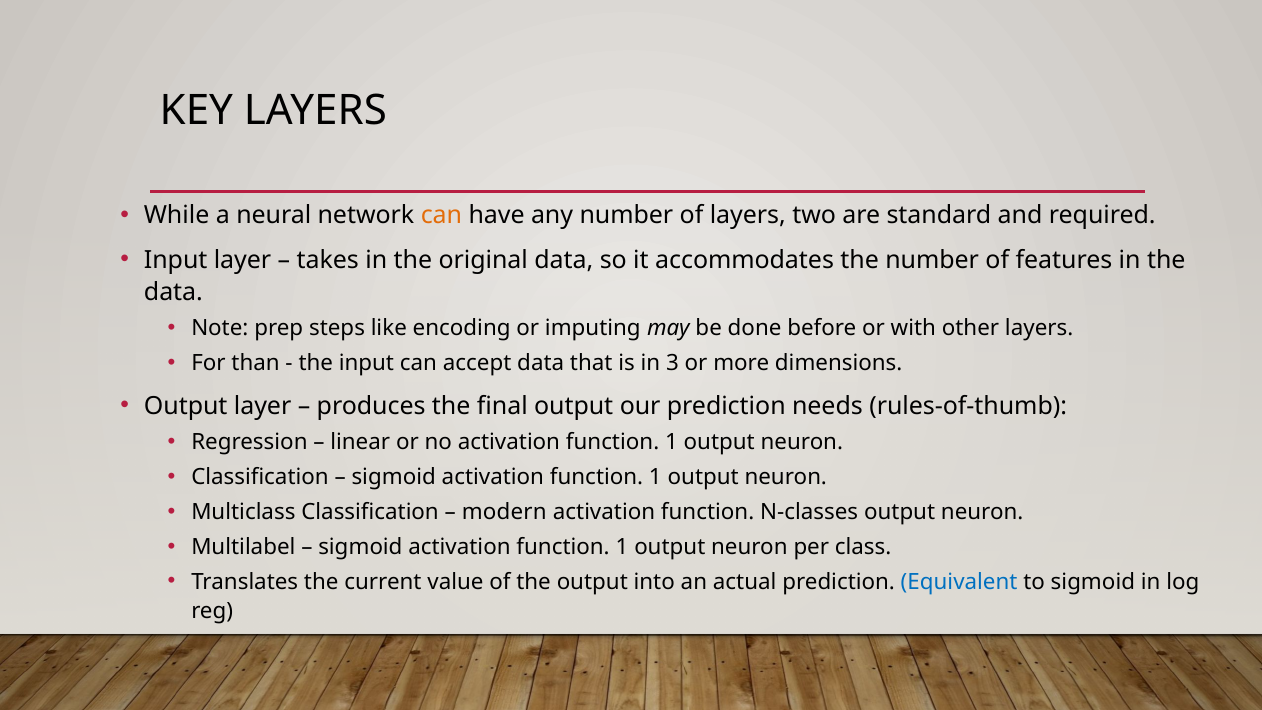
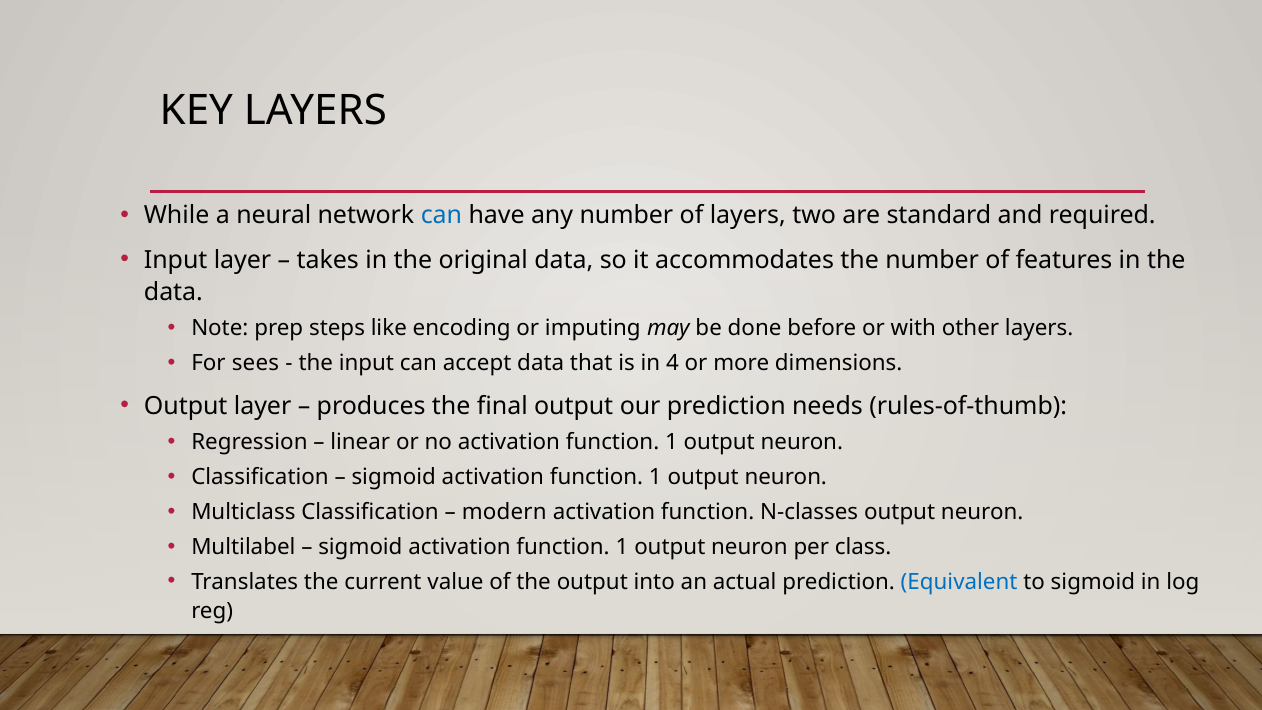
can at (441, 216) colour: orange -> blue
than: than -> sees
3: 3 -> 4
